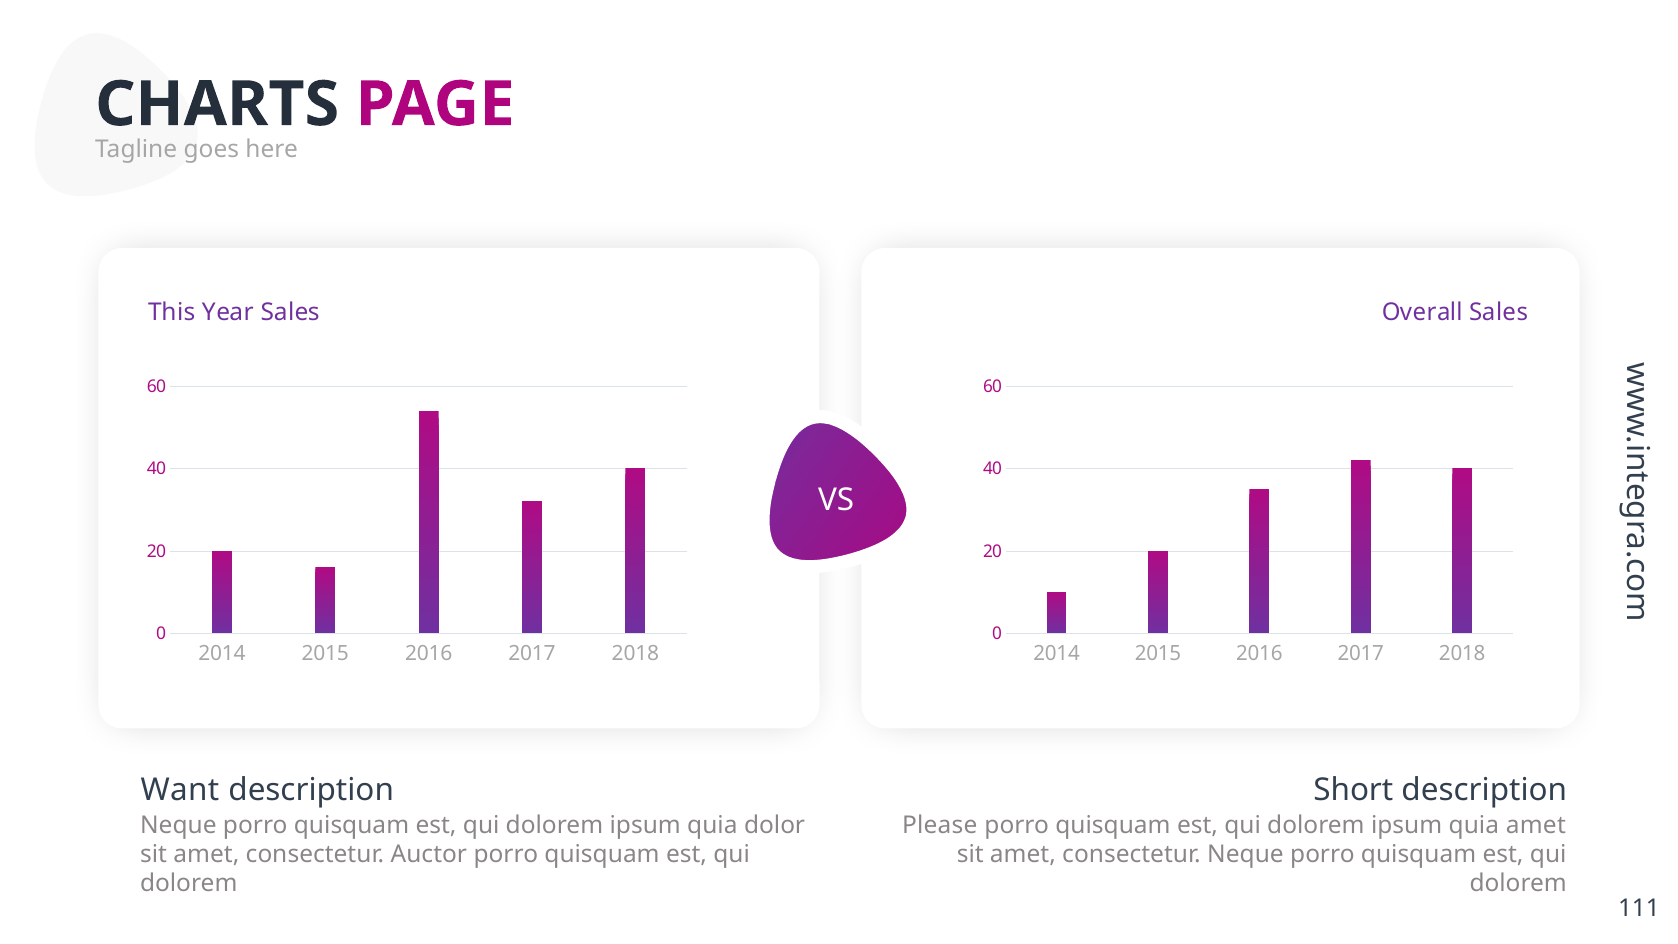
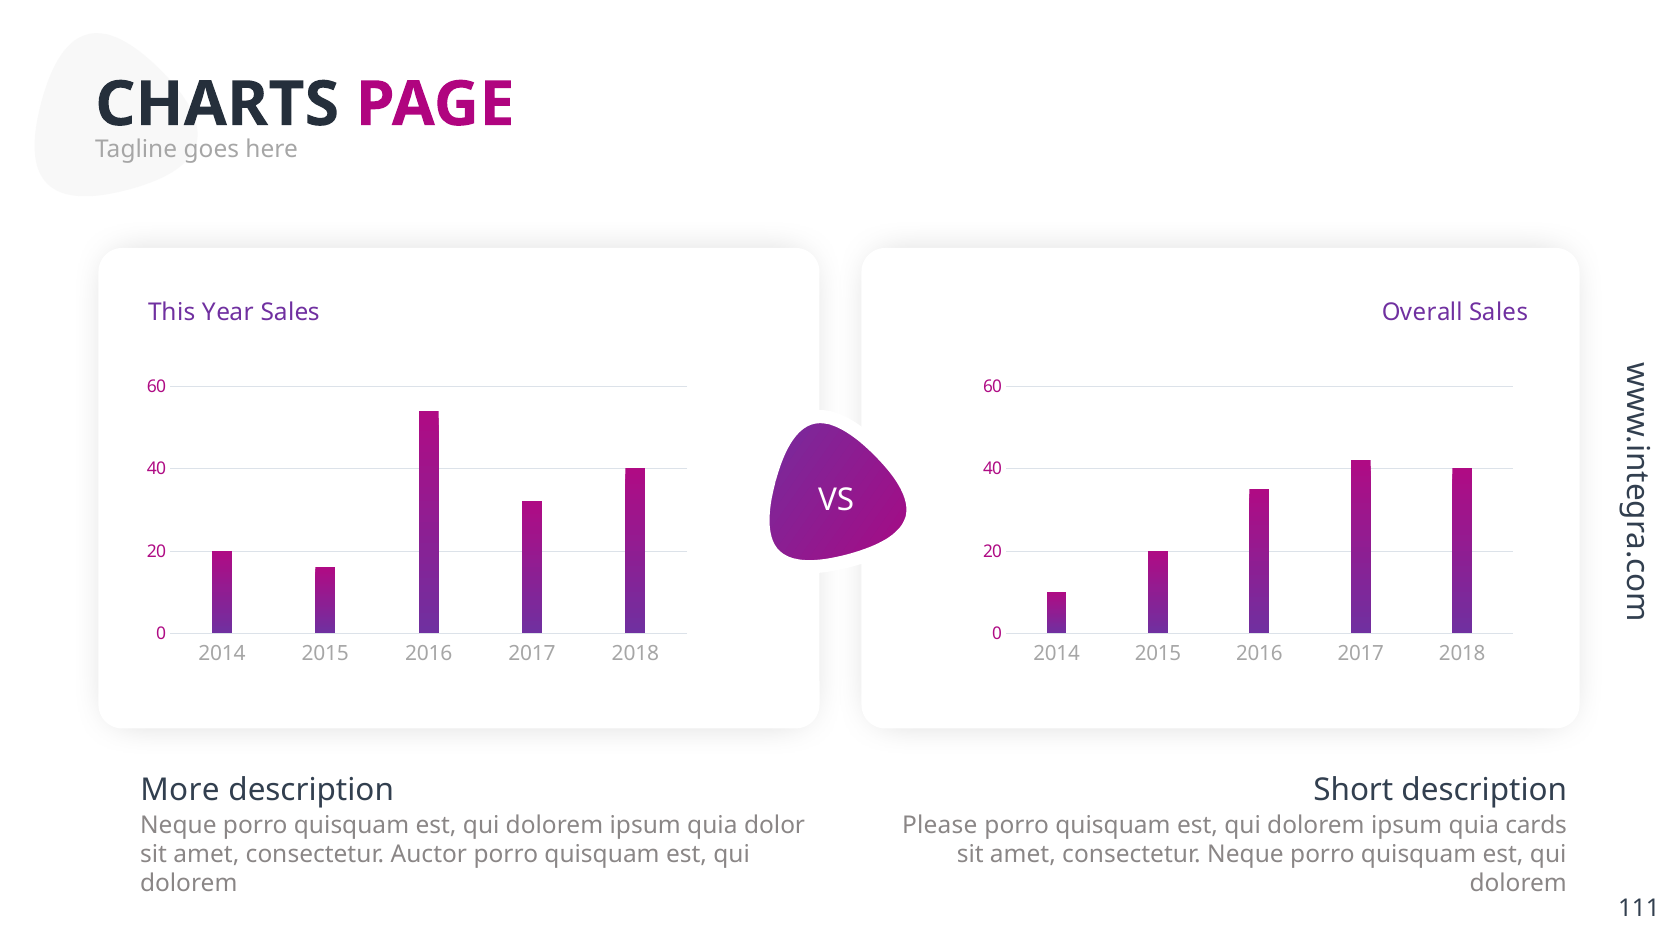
Want: Want -> More
quia amet: amet -> cards
